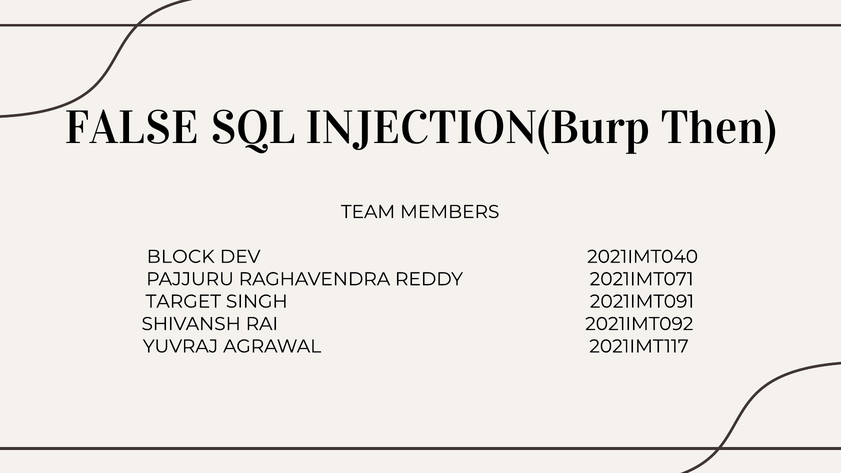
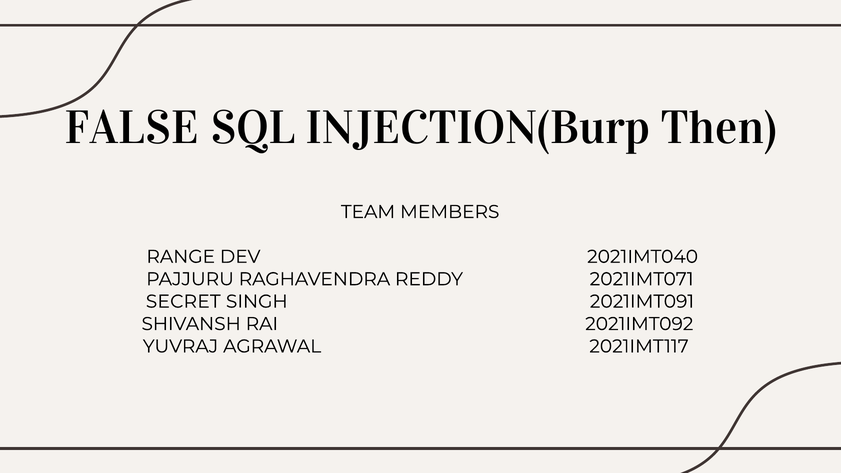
BLOCK: BLOCK -> RANGE
TARGET: TARGET -> SECRET
